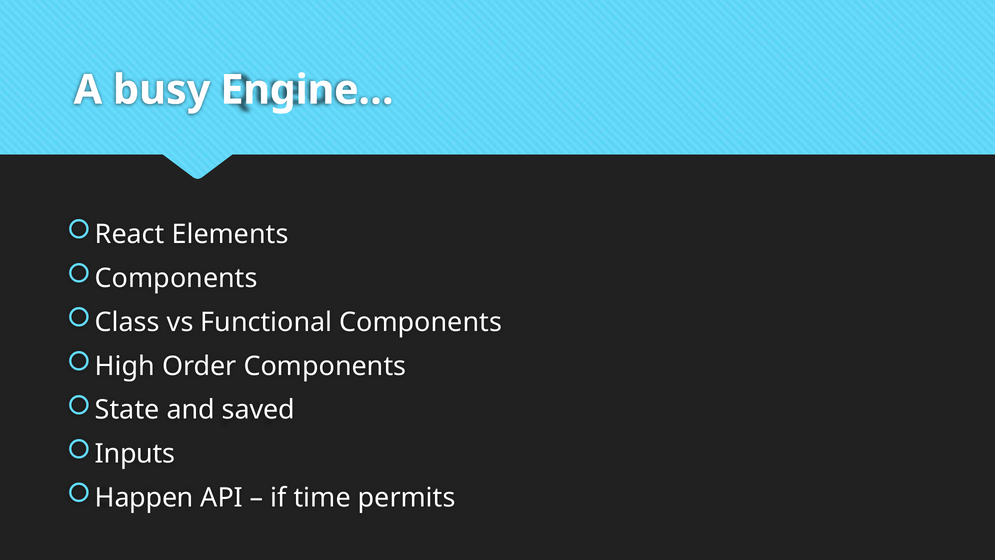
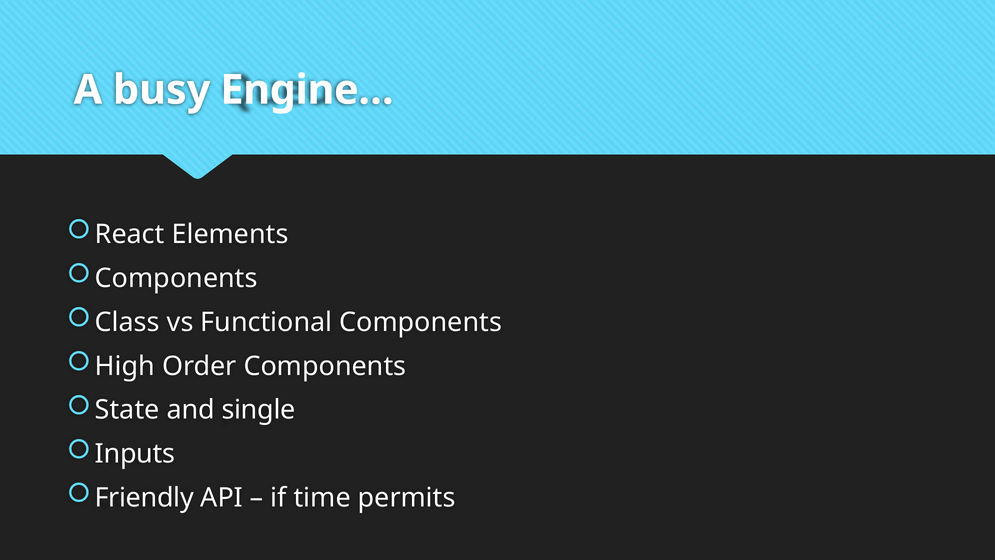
saved: saved -> single
Happen: Happen -> Friendly
